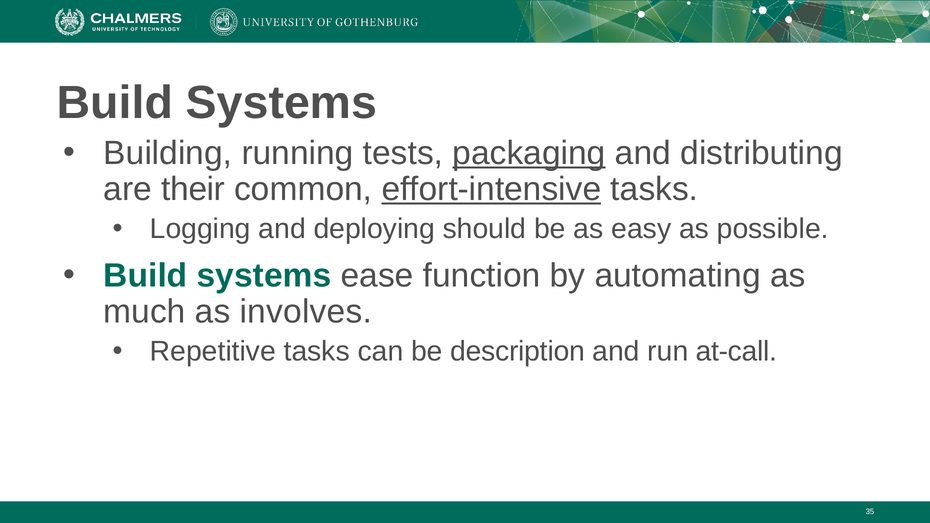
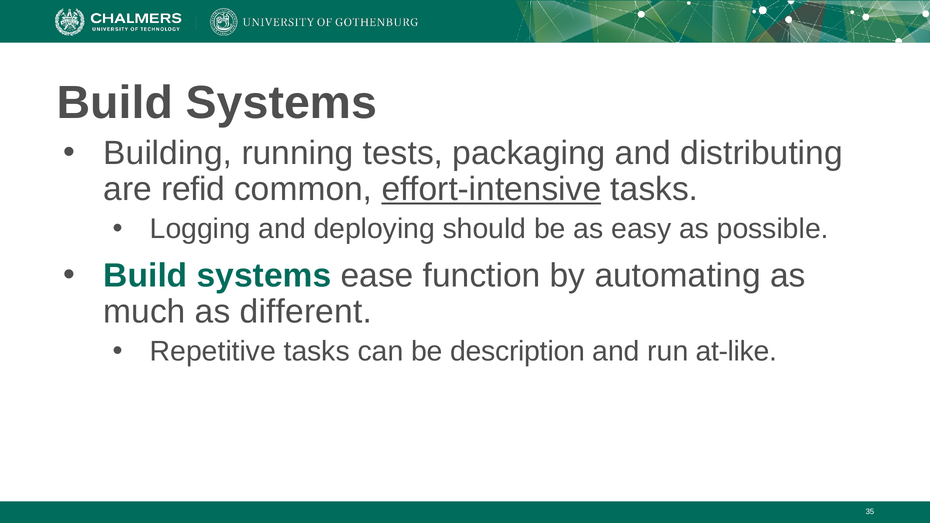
packaging underline: present -> none
their: their -> refid
involves: involves -> different
at-call: at-call -> at-like
